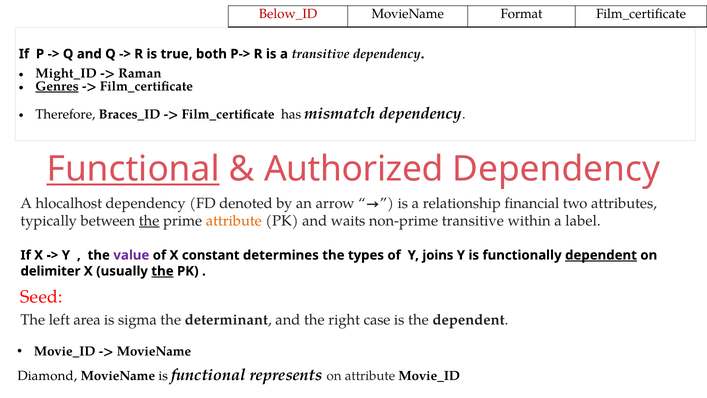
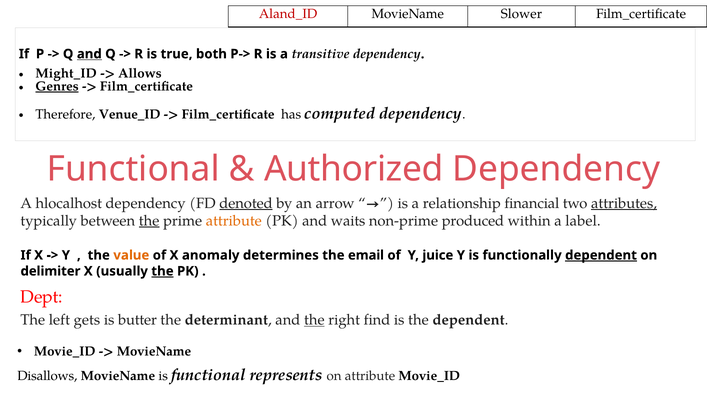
Below_ID: Below_ID -> Aland_ID
Format: Format -> Slower
and at (89, 54) underline: none -> present
Raman: Raman -> Allows
Braces_ID: Braces_ID -> Venue_ID
mismatch: mismatch -> computed
Functional at (133, 169) underline: present -> none
denoted underline: none -> present
attributes underline: none -> present
non-prime transitive: transitive -> produced
value colour: purple -> orange
constant: constant -> anomaly
types: types -> email
joins: joins -> juice
Seed: Seed -> Dept
area: area -> gets
sigma: sigma -> butter
the at (314, 320) underline: none -> present
case: case -> find
Diamond: Diamond -> Disallows
